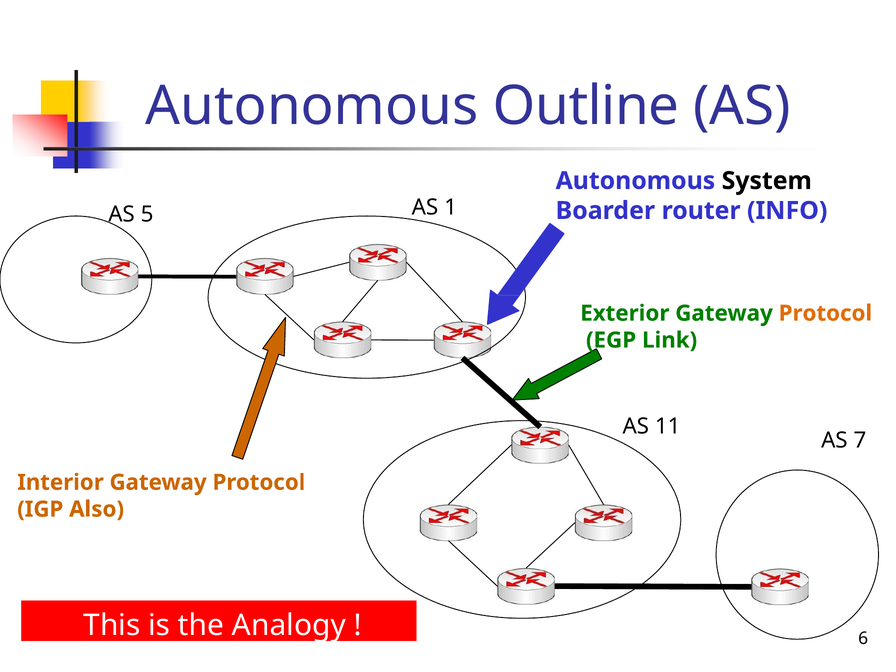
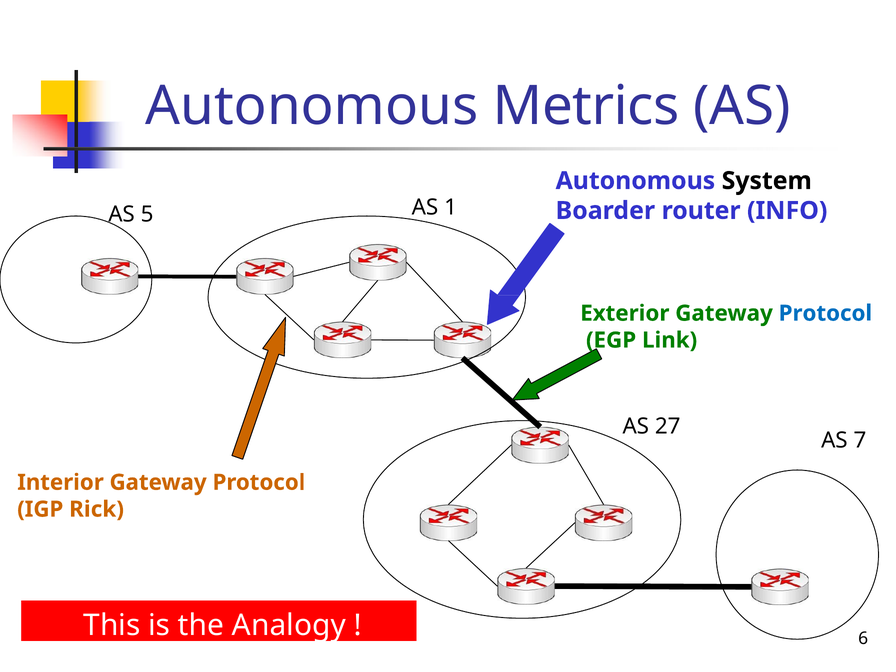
Outline: Outline -> Metrics
Protocol at (825, 313) colour: orange -> blue
11: 11 -> 27
Also: Also -> Rick
